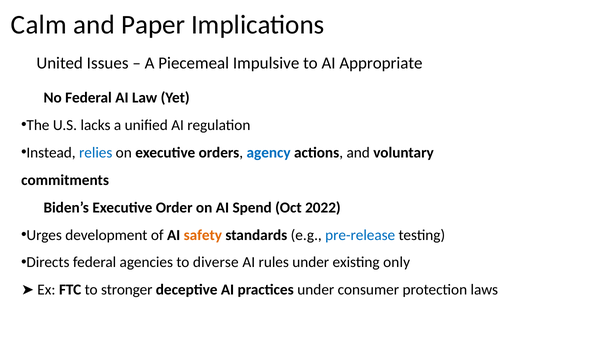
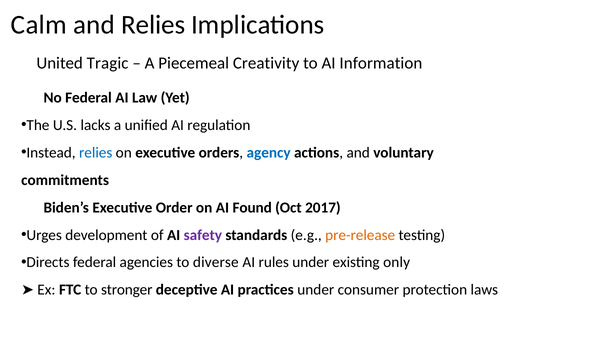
and Paper: Paper -> Relies
Issues: Issues -> Tragic
Impulsive: Impulsive -> Creativity
Appropriate: Appropriate -> Information
Spend: Spend -> Found
2022: 2022 -> 2017
safety colour: orange -> purple
pre-release colour: blue -> orange
